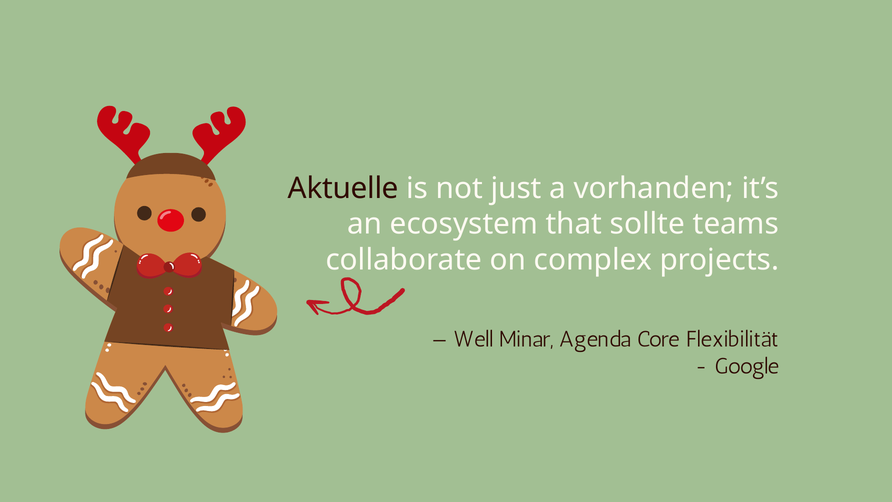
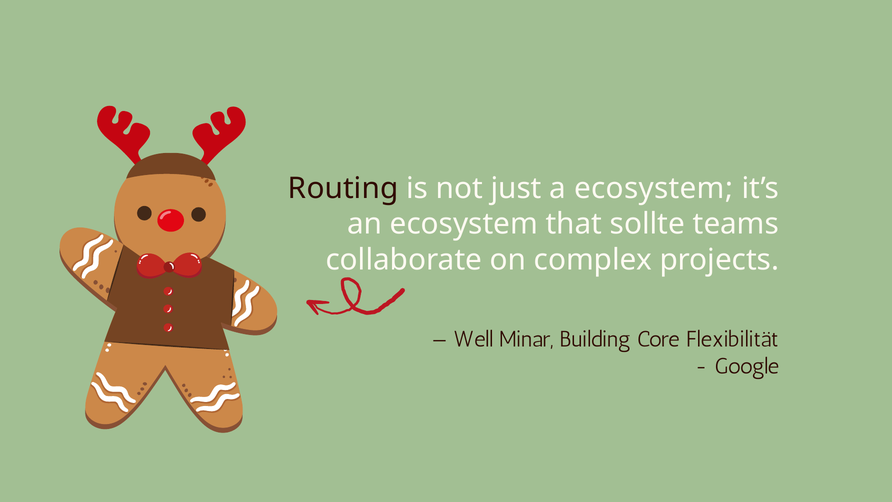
Aktuelle: Aktuelle -> Routing
a vorhanden: vorhanden -> ecosystem
Agenda: Agenda -> Building
